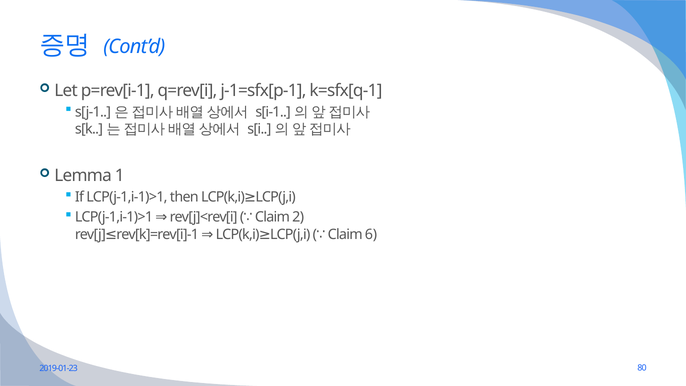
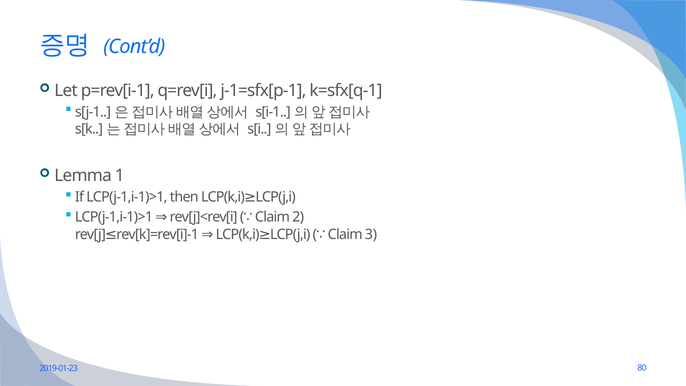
6: 6 -> 3
